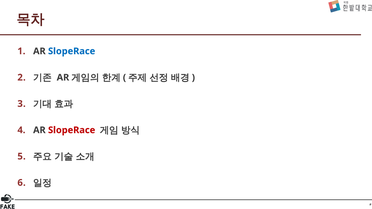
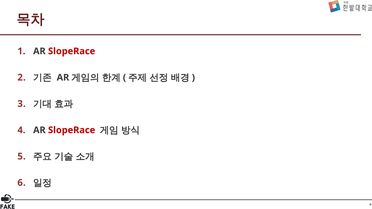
SlopeRace at (72, 51) colour: blue -> red
